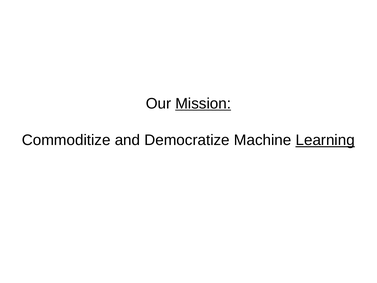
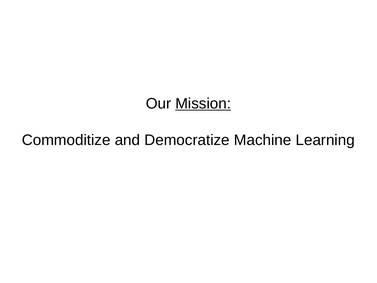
Learning underline: present -> none
